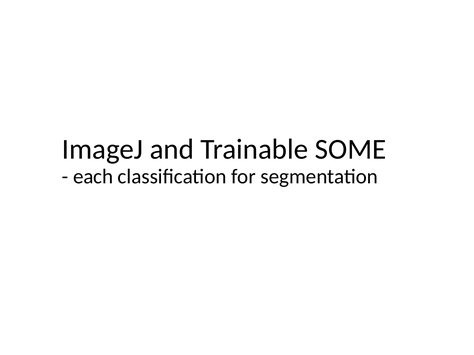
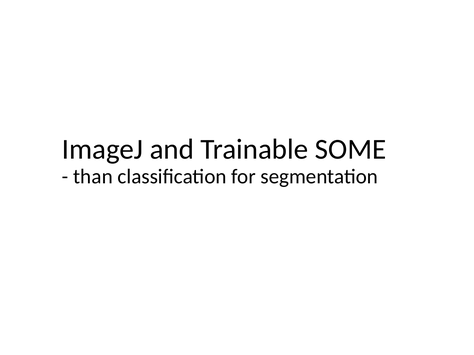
each: each -> than
